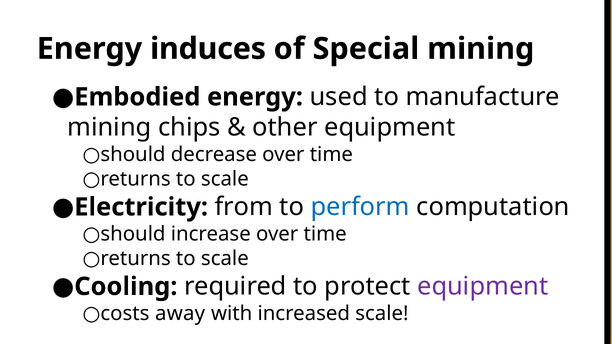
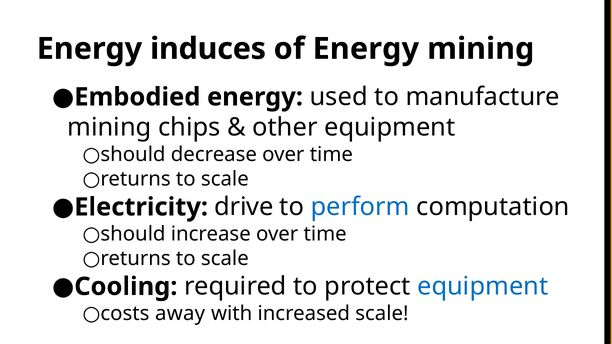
of Special: Special -> Energy
from: from -> drive
equipment at (483, 287) colour: purple -> blue
